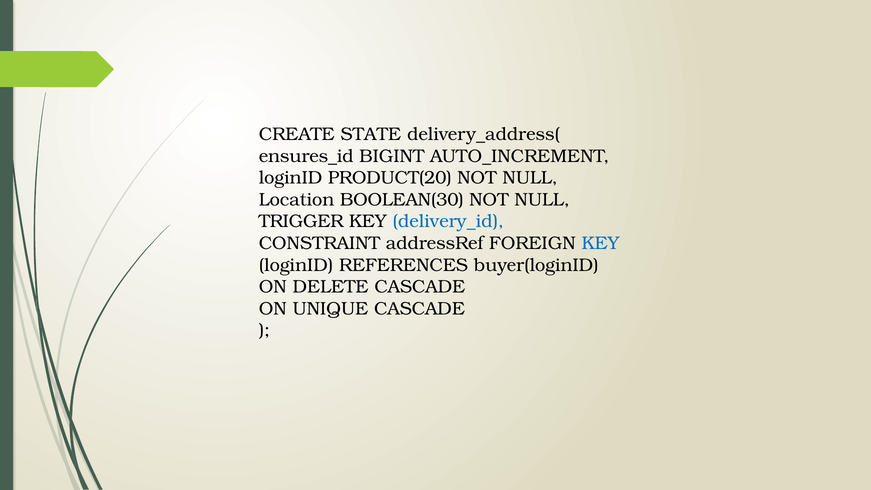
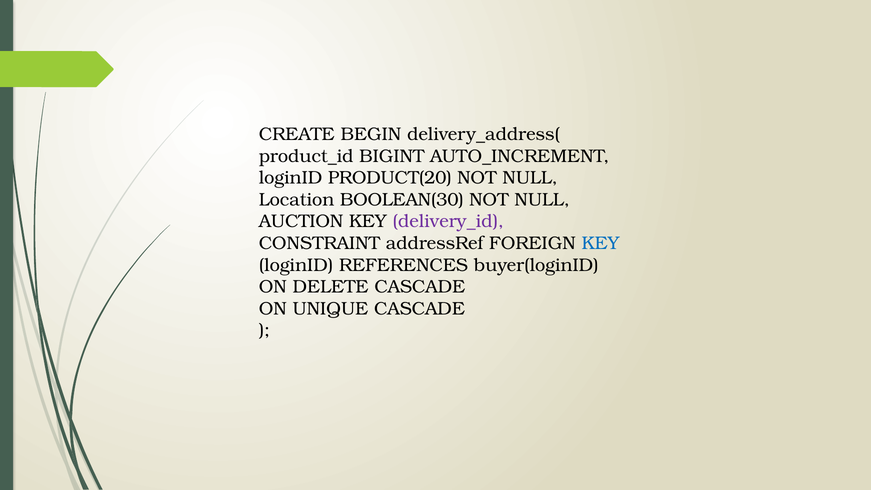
STATE: STATE -> BEGIN
ensures_id: ensures_id -> product_id
TRIGGER: TRIGGER -> AUCTION
delivery_id colour: blue -> purple
